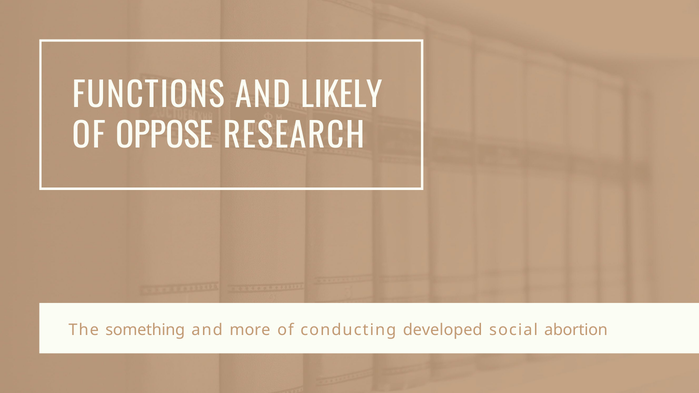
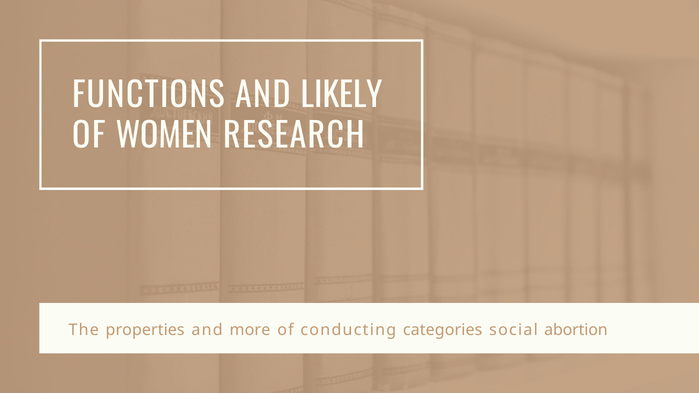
OPPOSE: OPPOSE -> WOMEN
something: something -> properties
developed: developed -> categories
